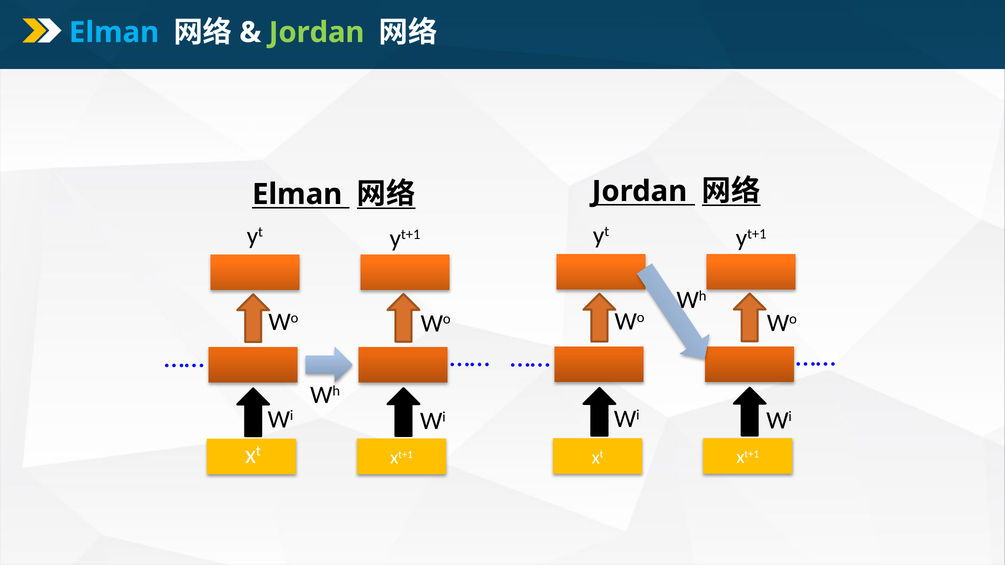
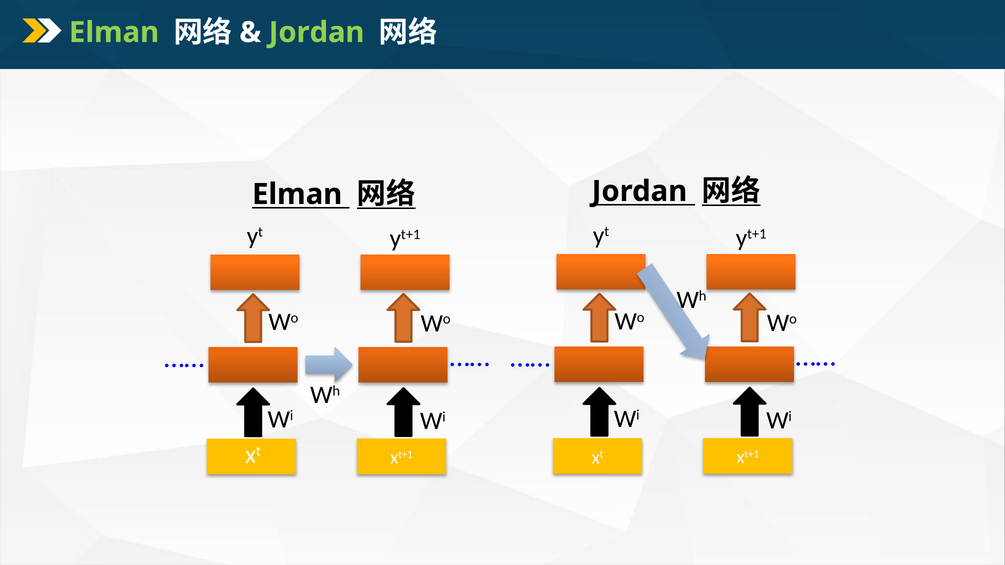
Elman at (114, 32) colour: light blue -> light green
